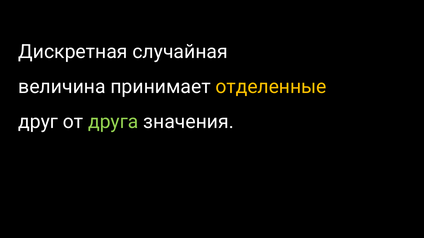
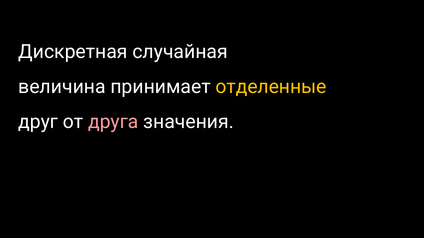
друга colour: light green -> pink
